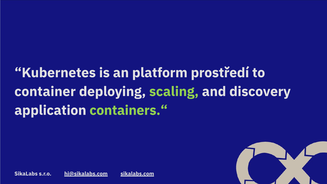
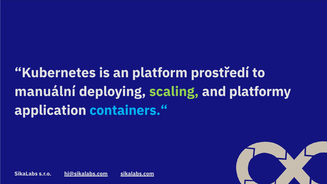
container: container -> manuální
discovery: discovery -> platformy
containers.“ colour: light green -> light blue
